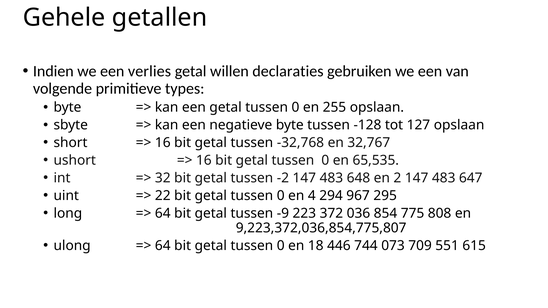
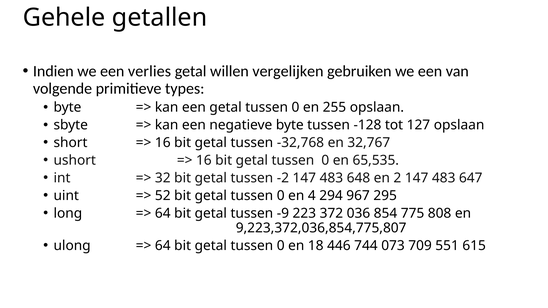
declaraties: declaraties -> vergelijken
22: 22 -> 52
